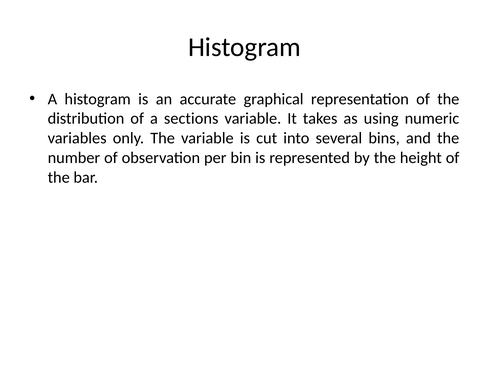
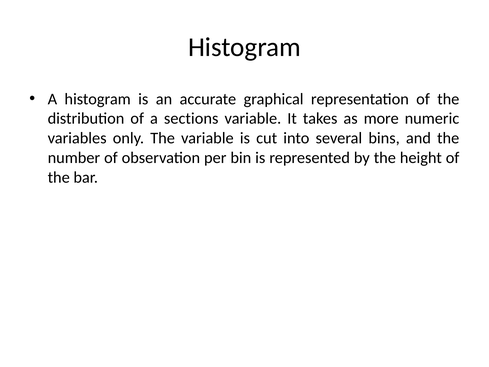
using: using -> more
